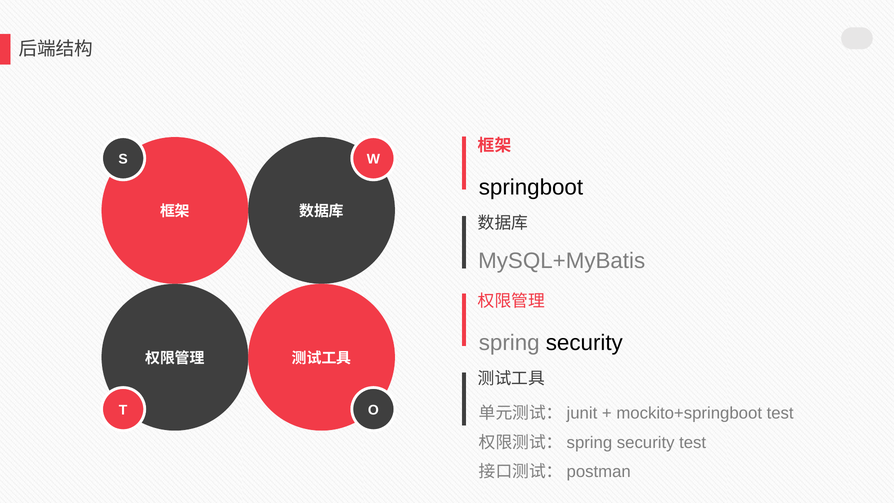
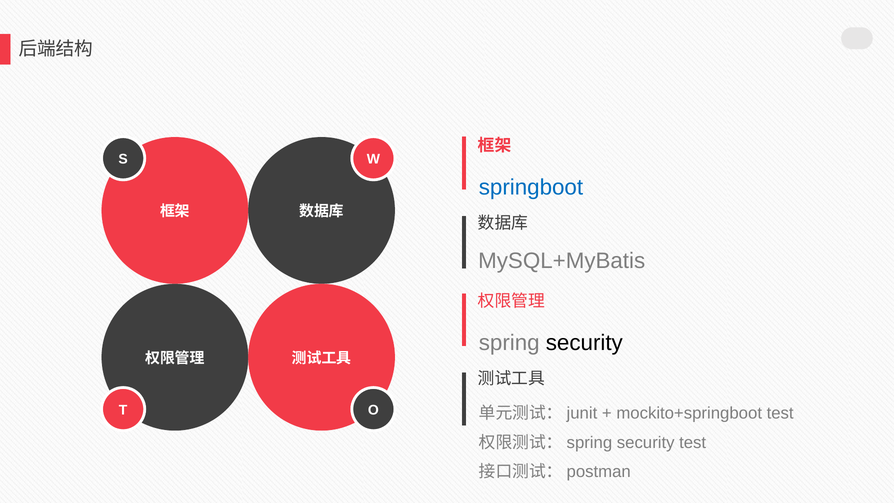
springboot colour: black -> blue
